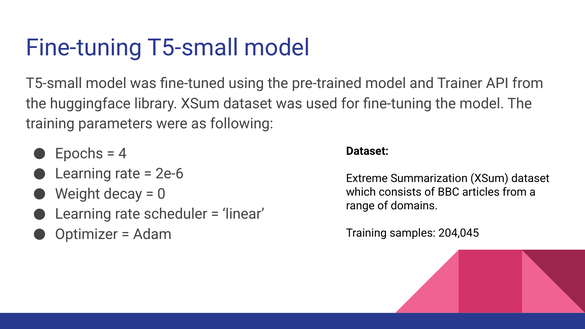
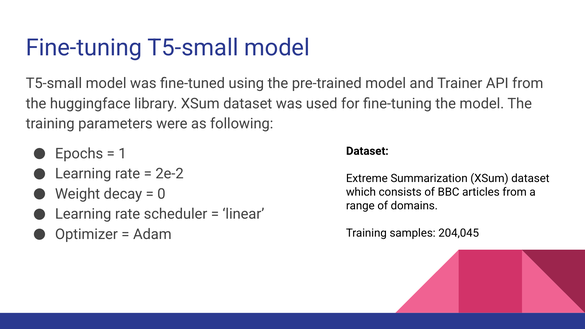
4: 4 -> 1
2e-6: 2e-6 -> 2e-2
